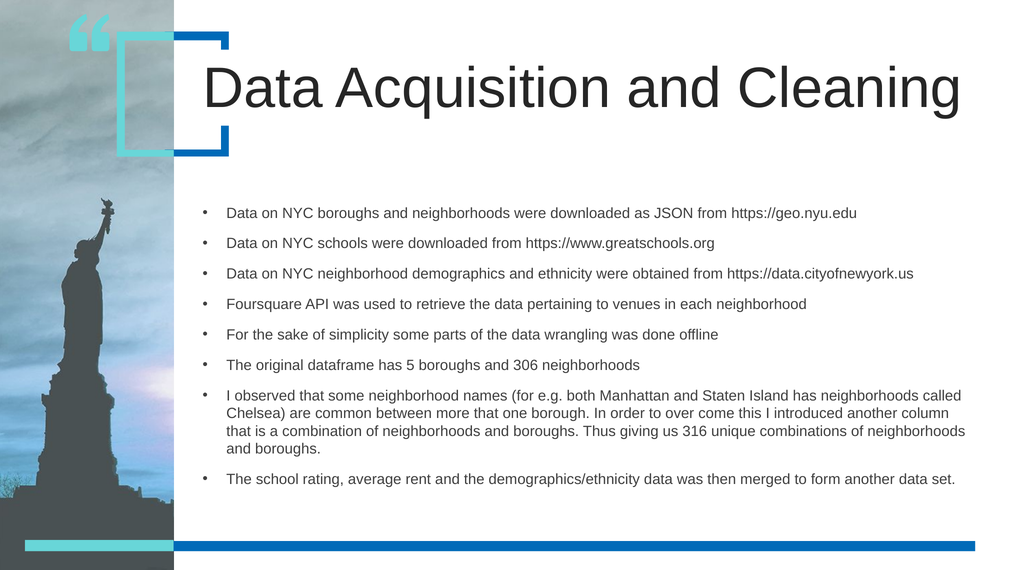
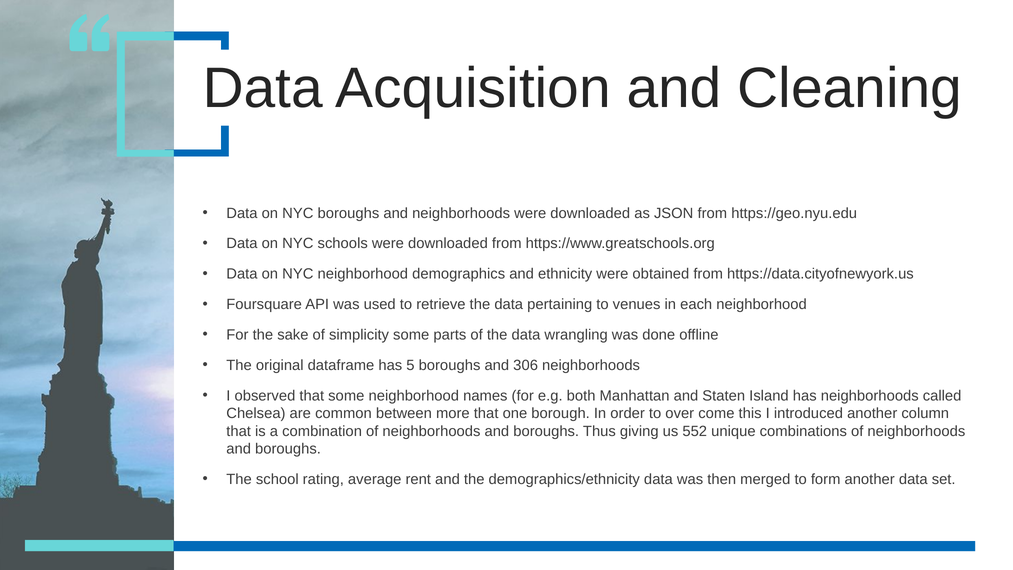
316: 316 -> 552
